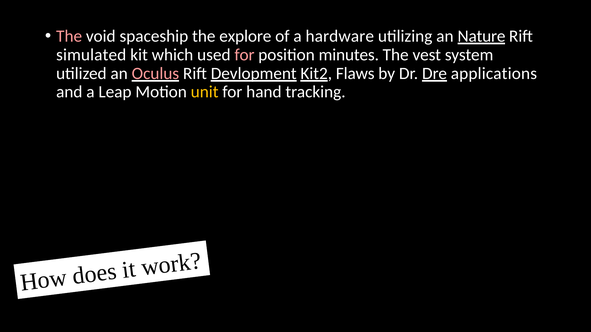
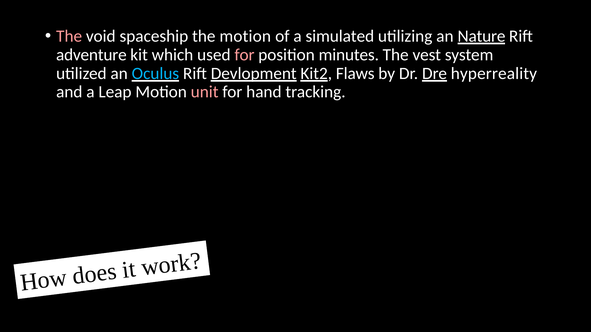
the explore: explore -> motion
hardware: hardware -> simulated
simulated: simulated -> adventure
Oculus colour: pink -> light blue
applications: applications -> hyperreality
unit colour: yellow -> pink
